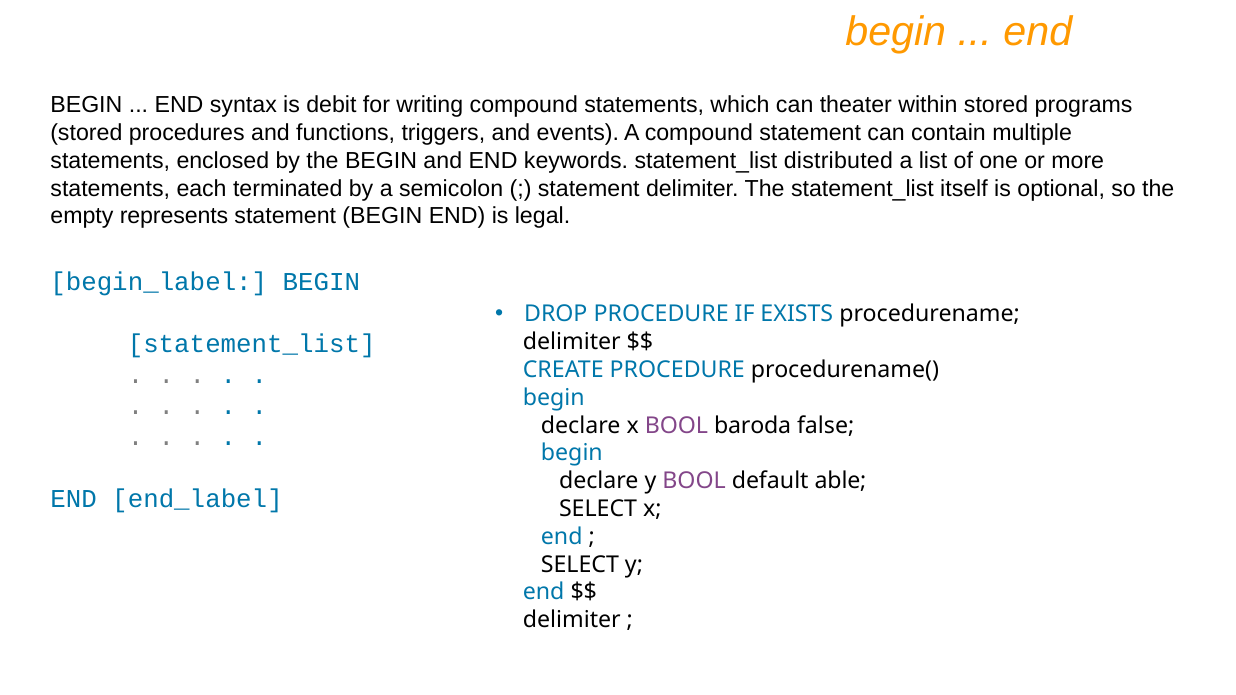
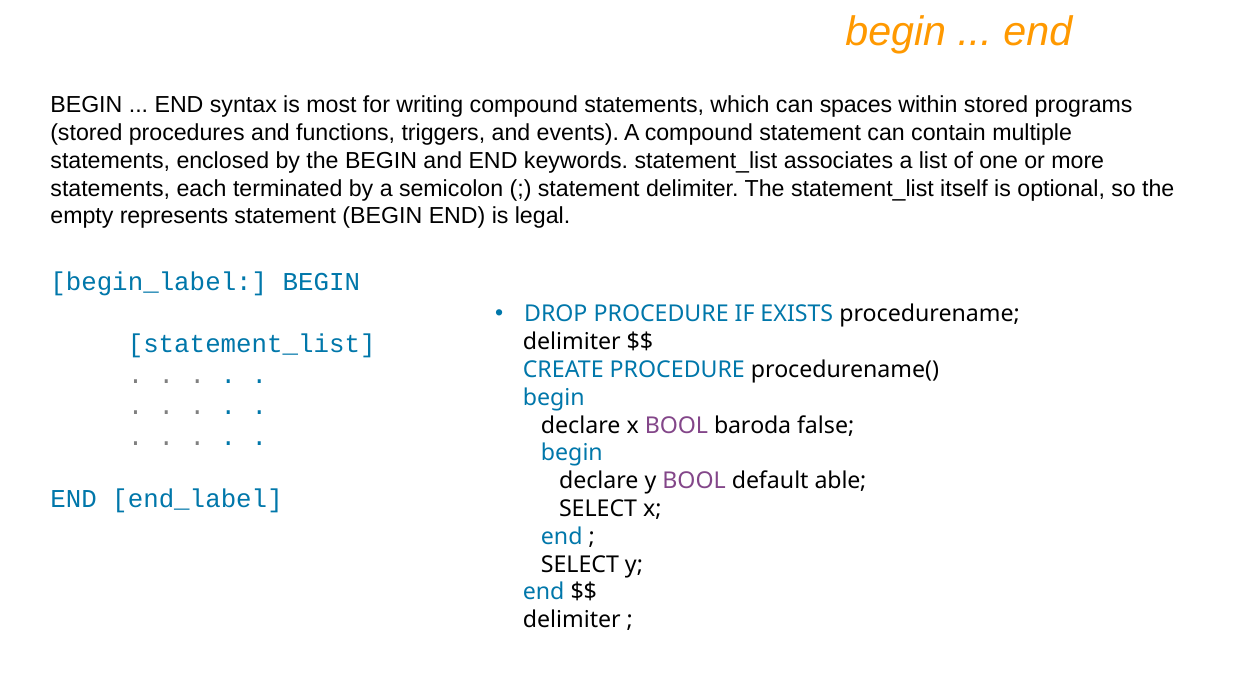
debit: debit -> most
theater: theater -> spaces
distributed: distributed -> associates
